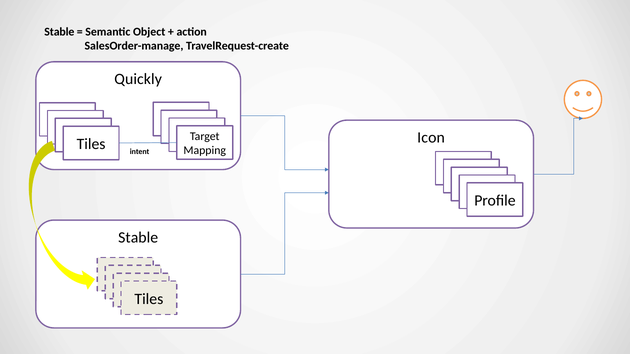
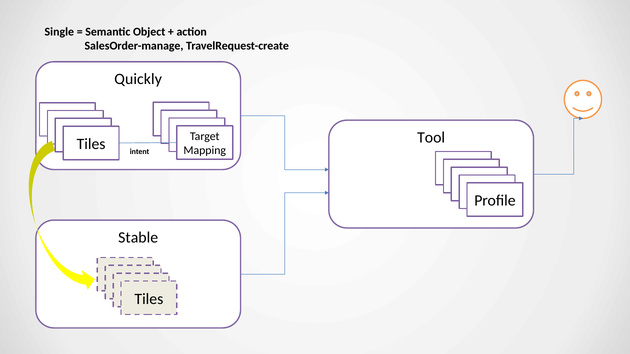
Stable at (59, 32): Stable -> Single
Icon: Icon -> Tool
